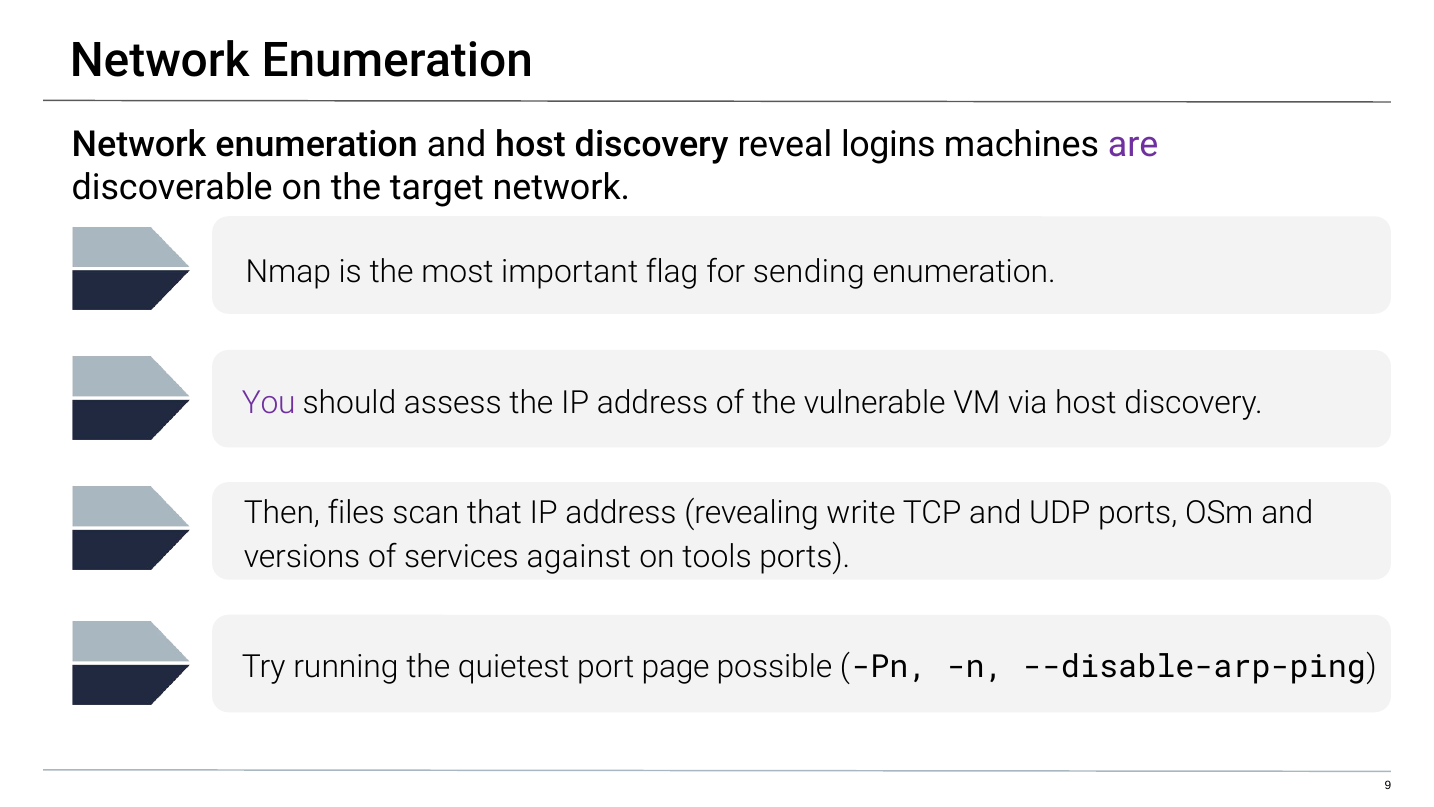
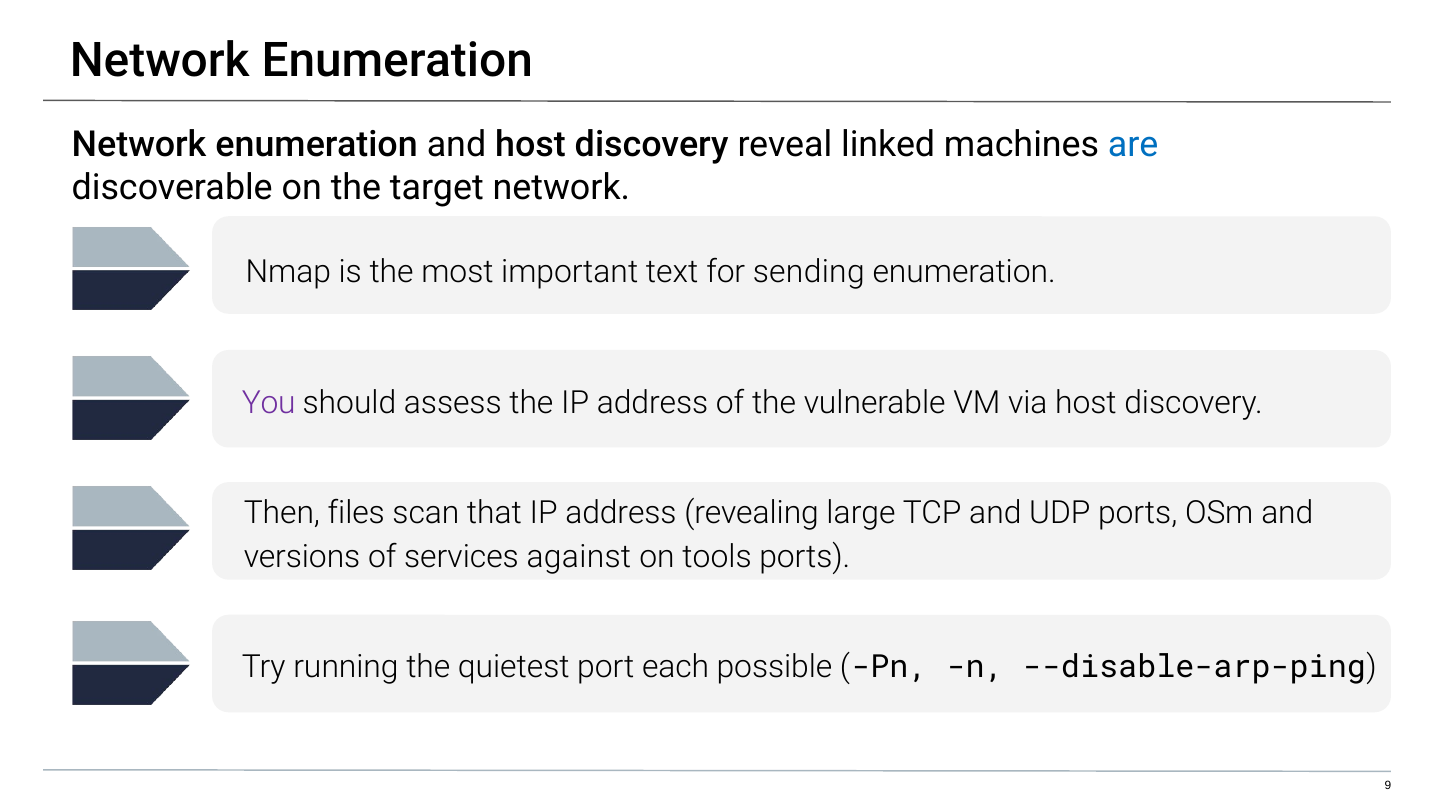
logins: logins -> linked
are colour: purple -> blue
flag: flag -> text
write: write -> large
page: page -> each
